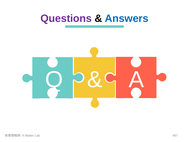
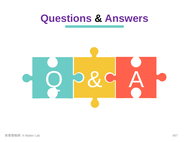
Answers colour: blue -> purple
